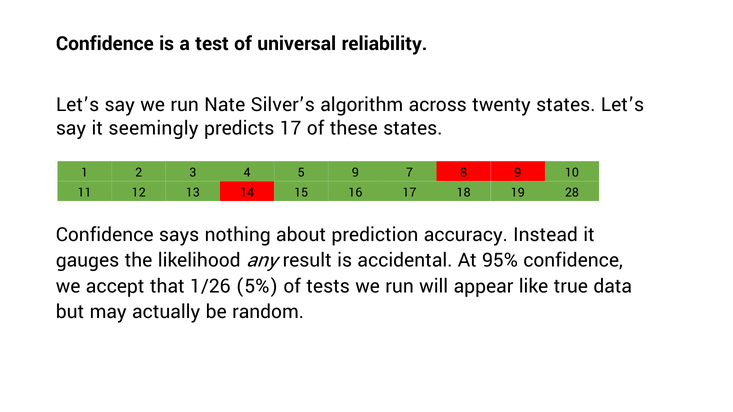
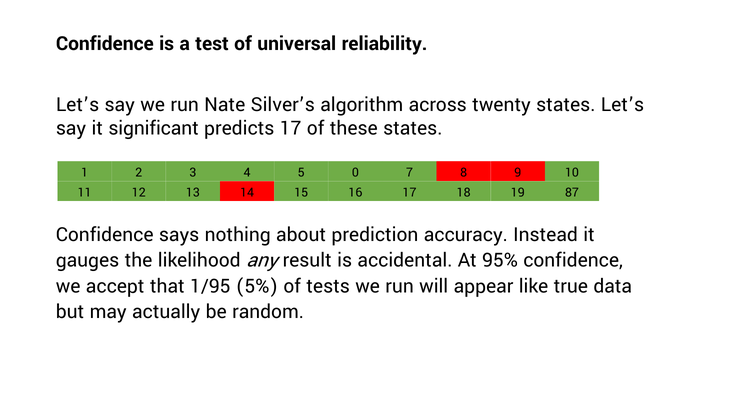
seemingly: seemingly -> significant
5 9: 9 -> 0
28: 28 -> 87
1/26: 1/26 -> 1/95
